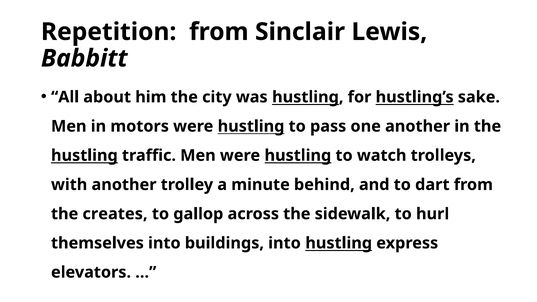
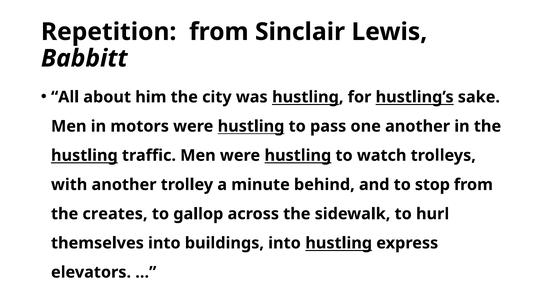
dart: dart -> stop
